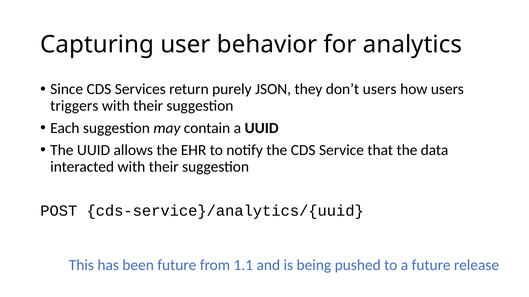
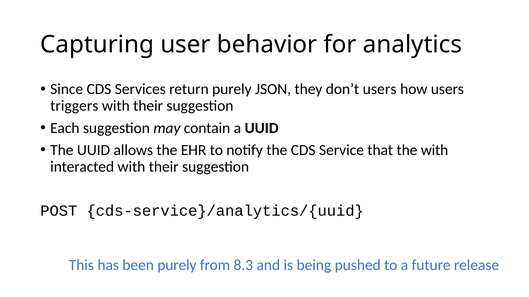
the data: data -> with
been future: future -> purely
1.1: 1.1 -> 8.3
